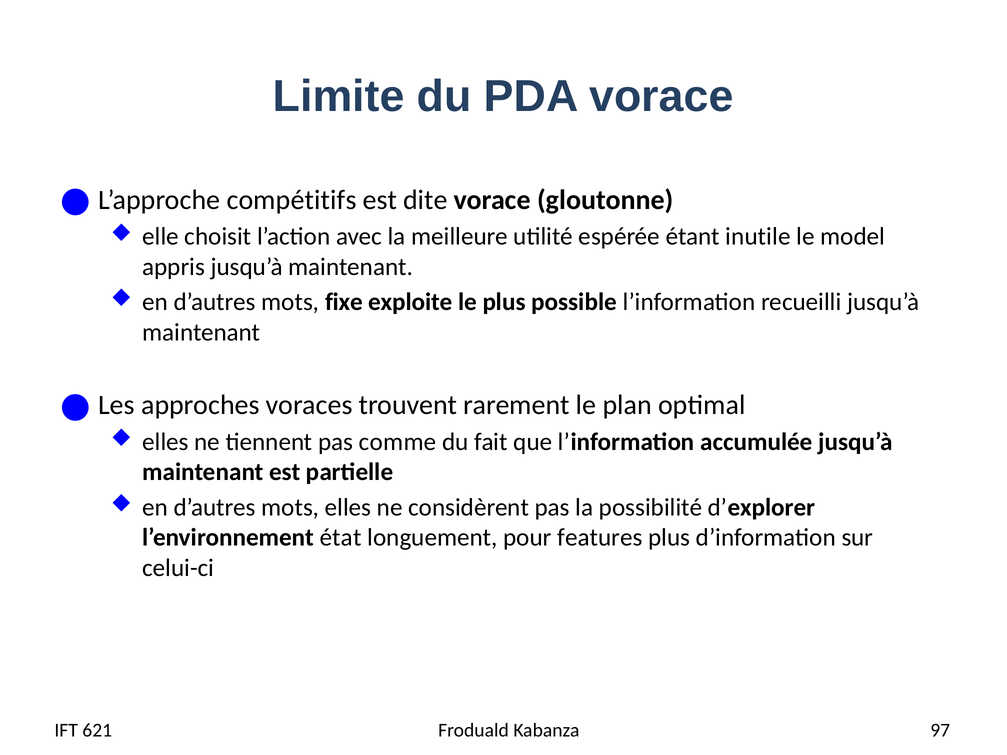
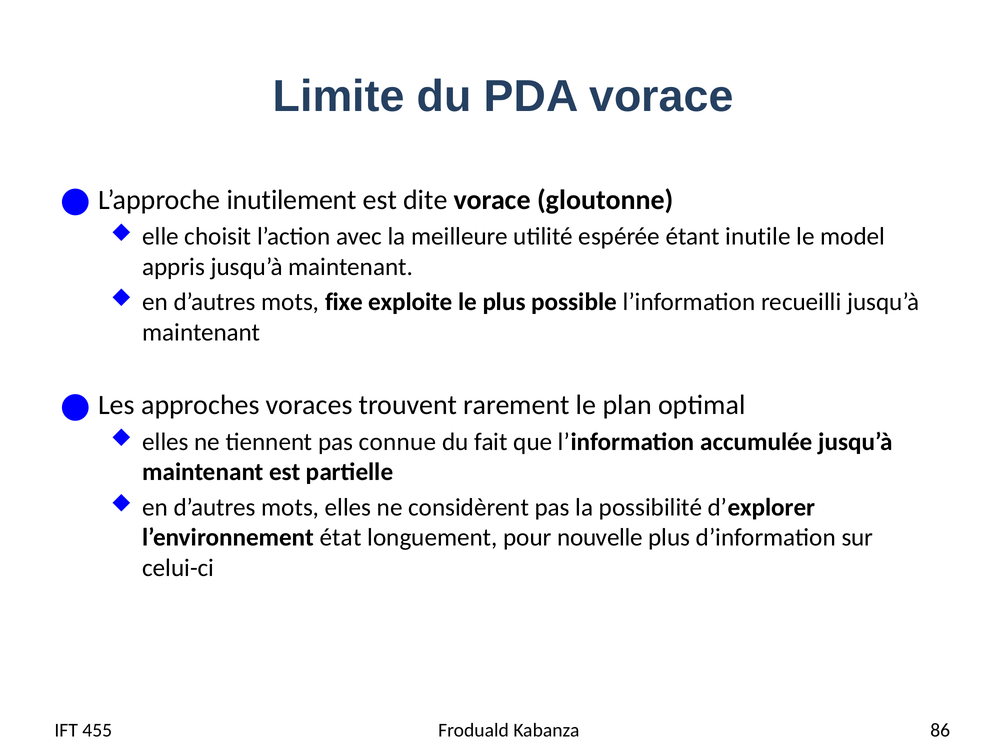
compétitifs: compétitifs -> inutilement
comme: comme -> connue
features: features -> nouvelle
621: 621 -> 455
97: 97 -> 86
